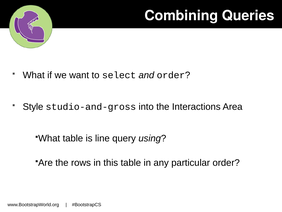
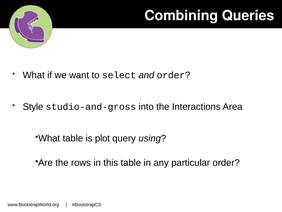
line: line -> plot
